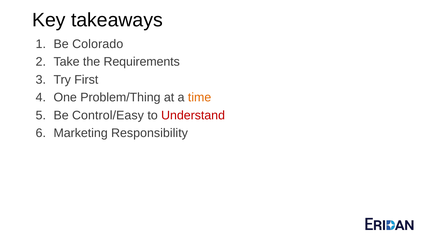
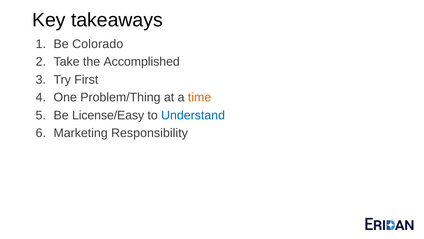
Requirements: Requirements -> Accomplished
Control/Easy: Control/Easy -> License/Easy
Understand colour: red -> blue
